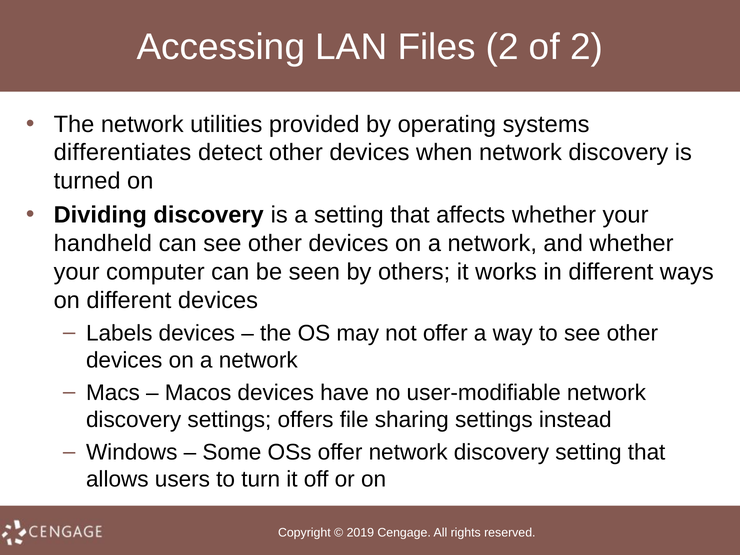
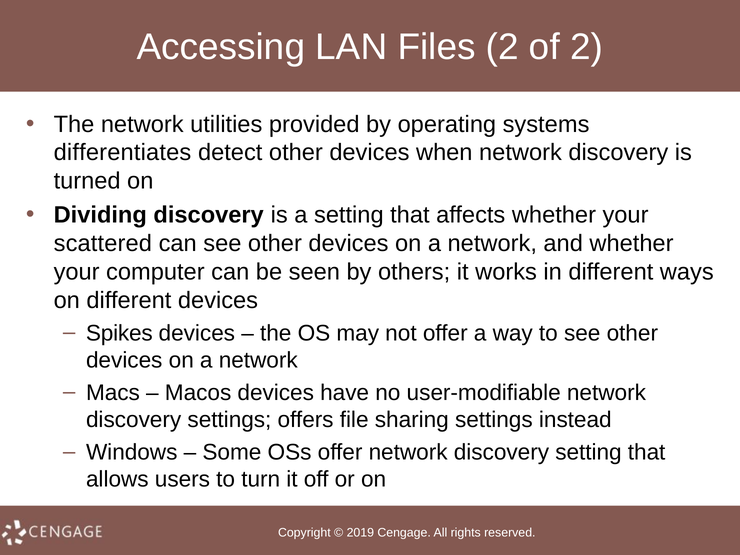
handheld: handheld -> scattered
Labels: Labels -> Spikes
